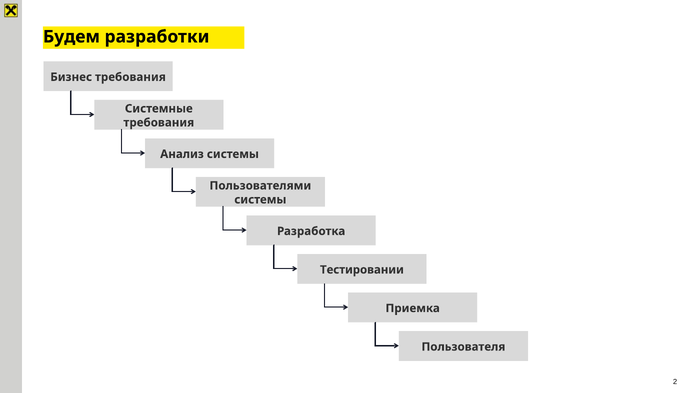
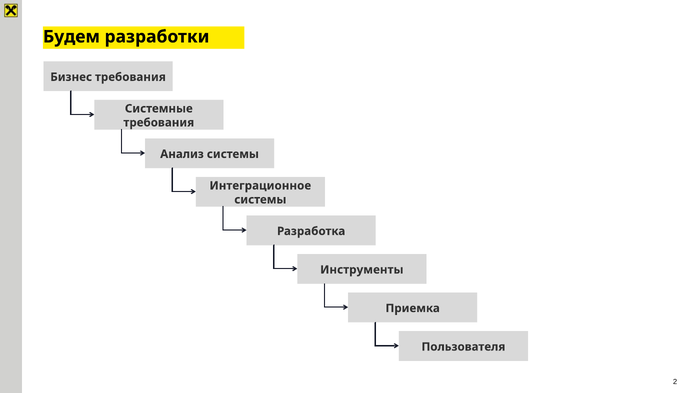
Пользователями: Пользователями -> Интеграционное
Тестировании: Тестировании -> Инструменты
